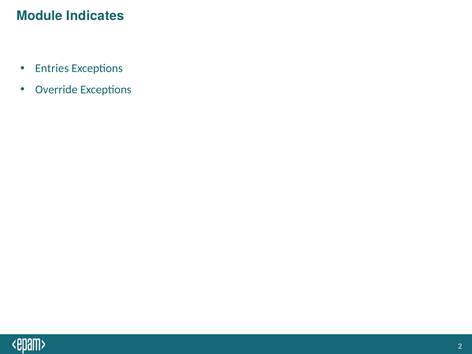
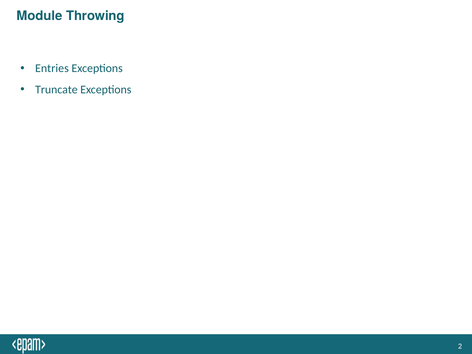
Indicates: Indicates -> Throwing
Override: Override -> Truncate
